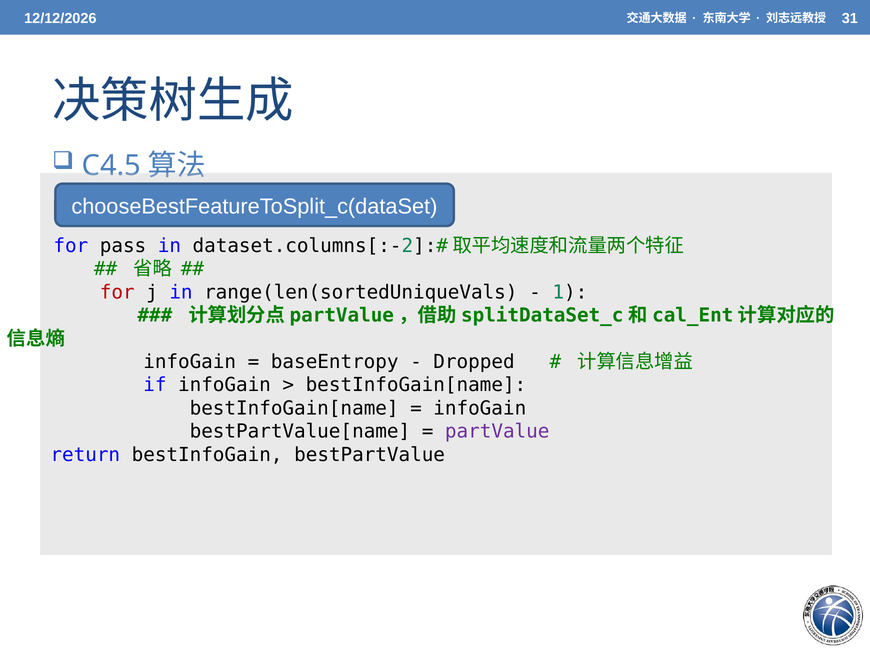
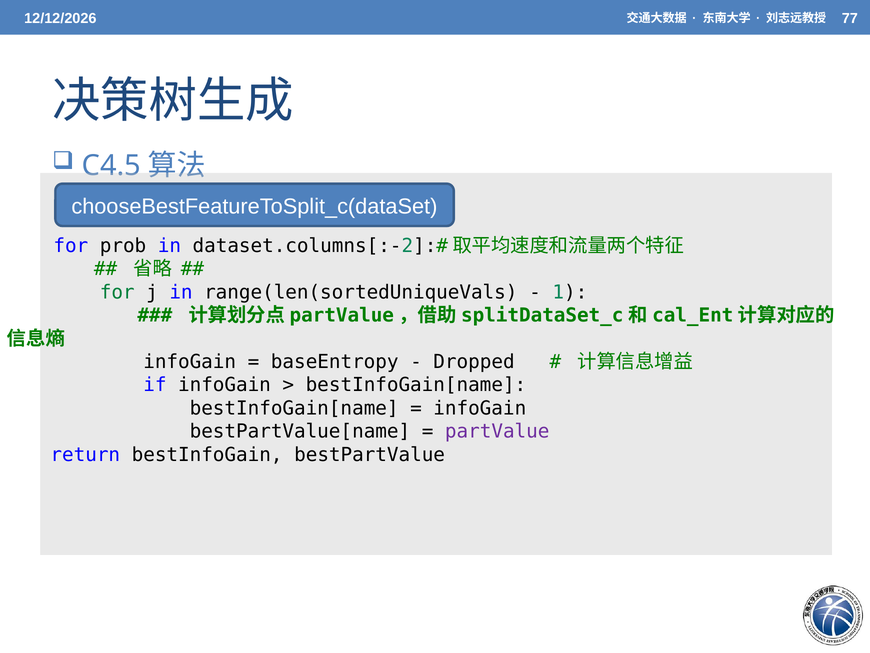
31: 31 -> 77
pass: pass -> prob
for at (117, 292) colour: red -> green
